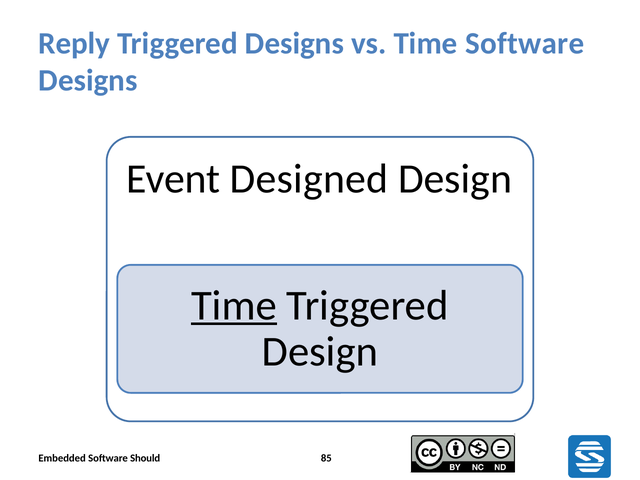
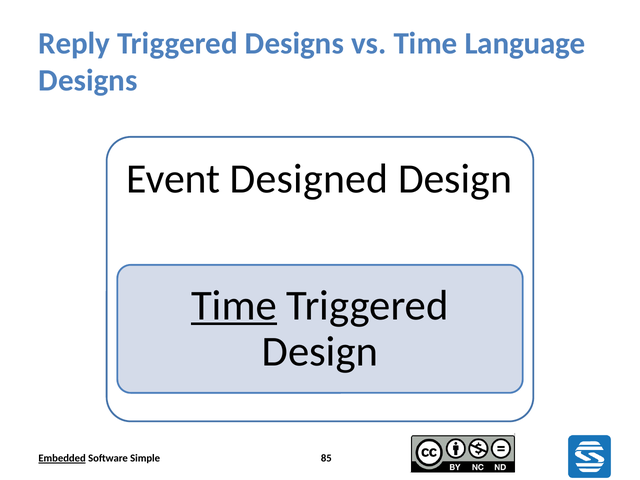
Time Software: Software -> Language
Embedded underline: none -> present
Should: Should -> Simple
